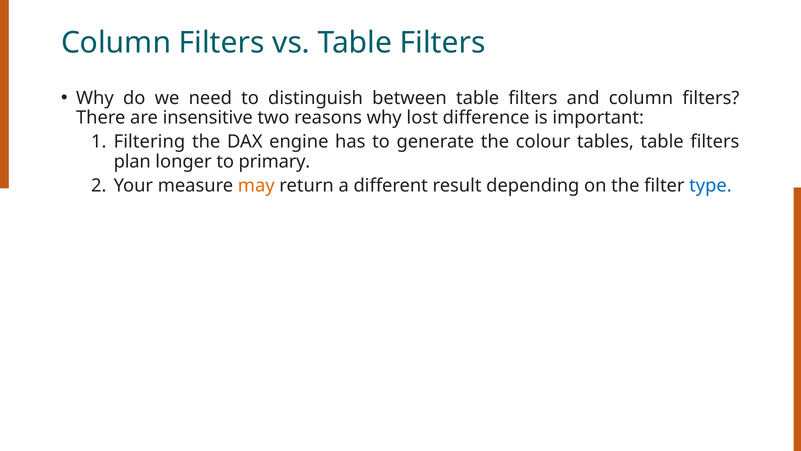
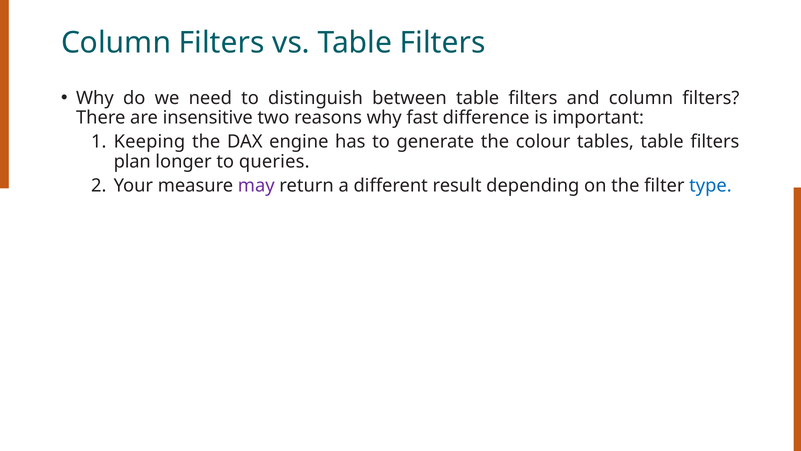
lost: lost -> fast
Filtering: Filtering -> Keeping
primary: primary -> queries
may colour: orange -> purple
